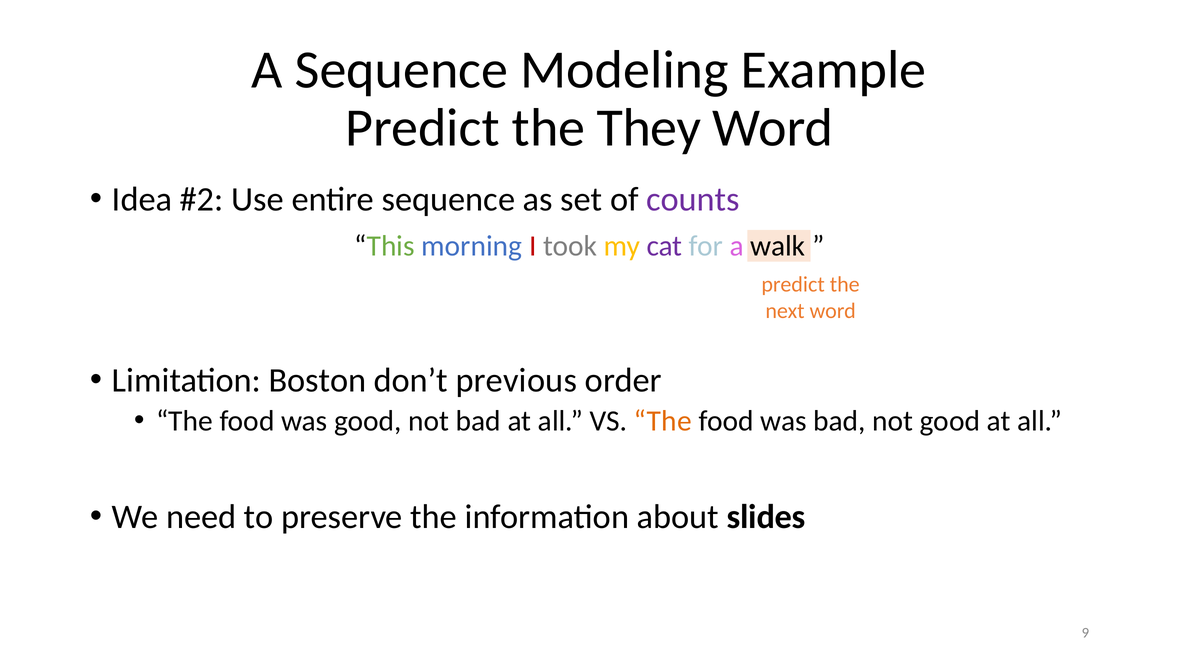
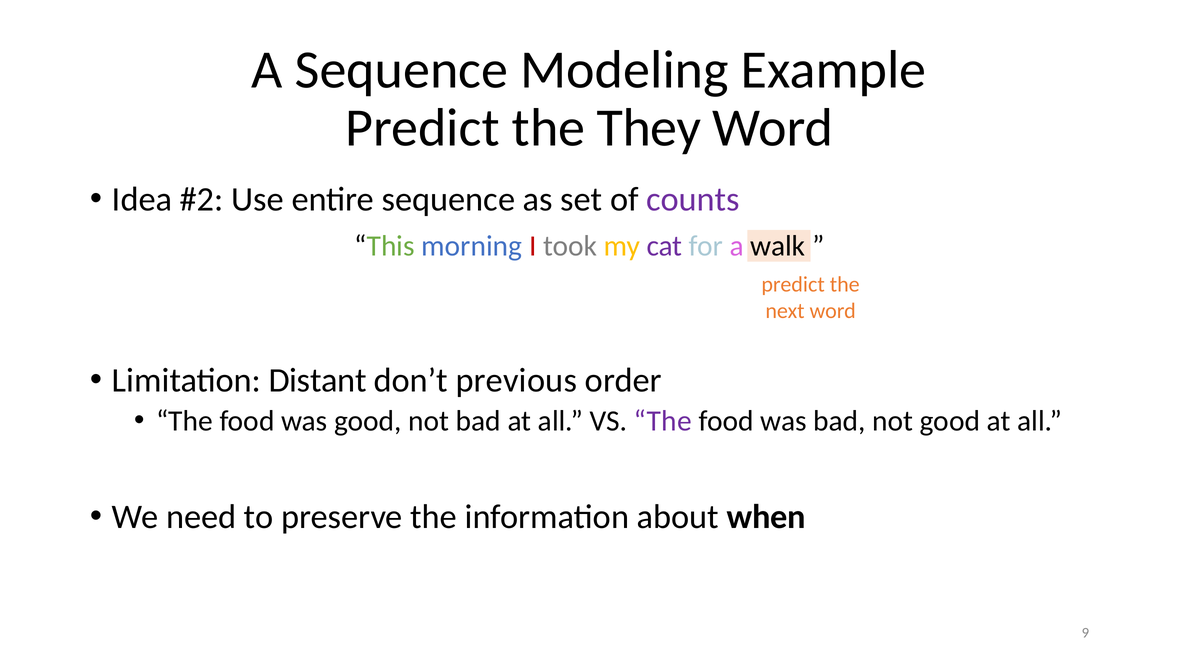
Boston: Boston -> Distant
The at (663, 421) colour: orange -> purple
slides: slides -> when
